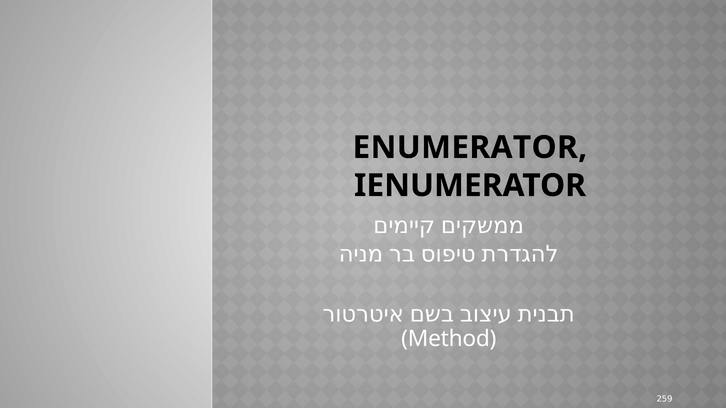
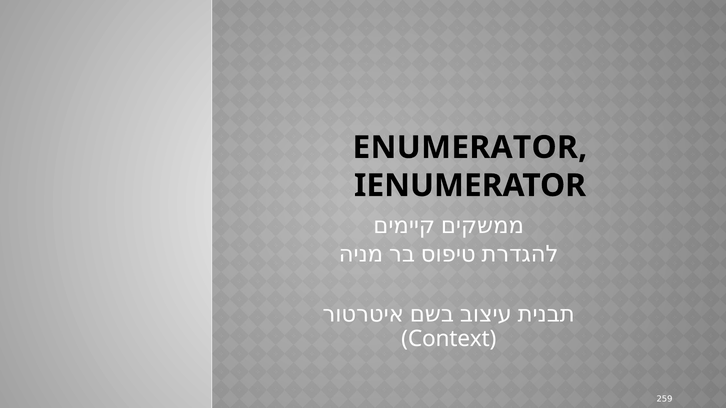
Method: Method -> Context
